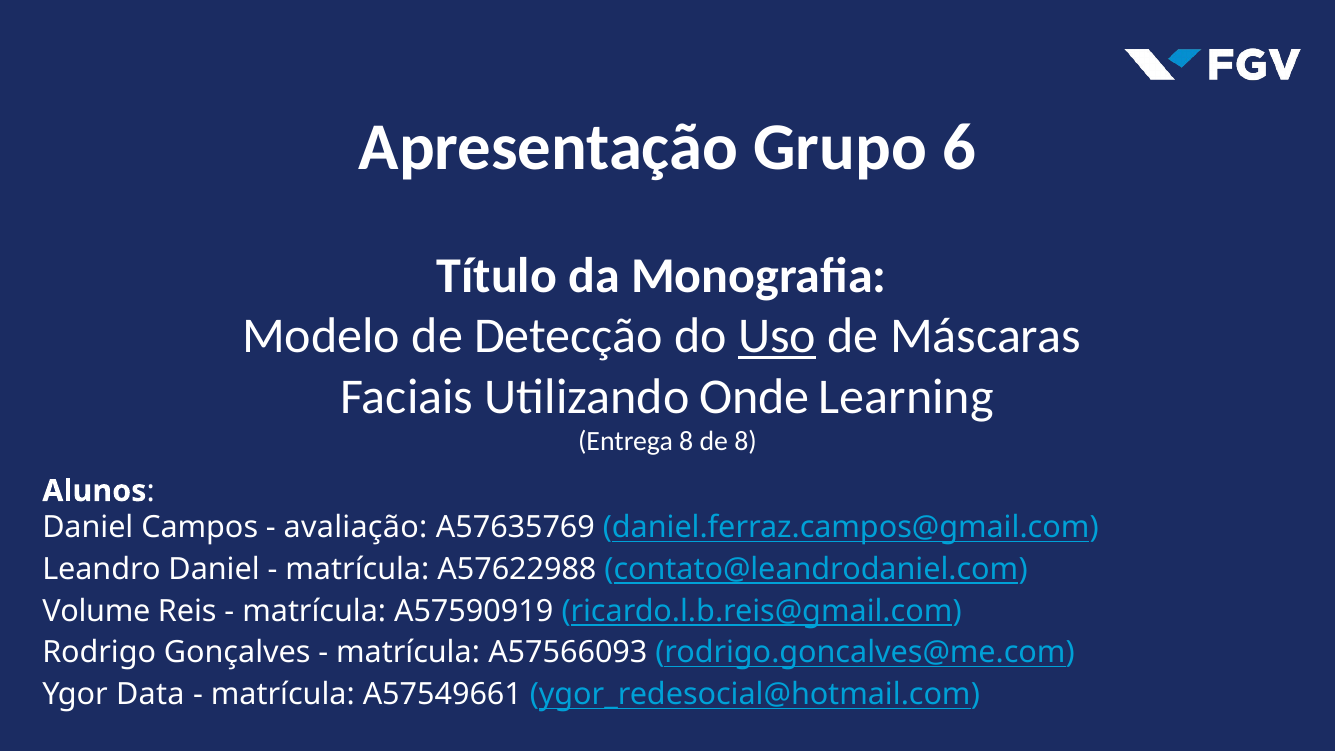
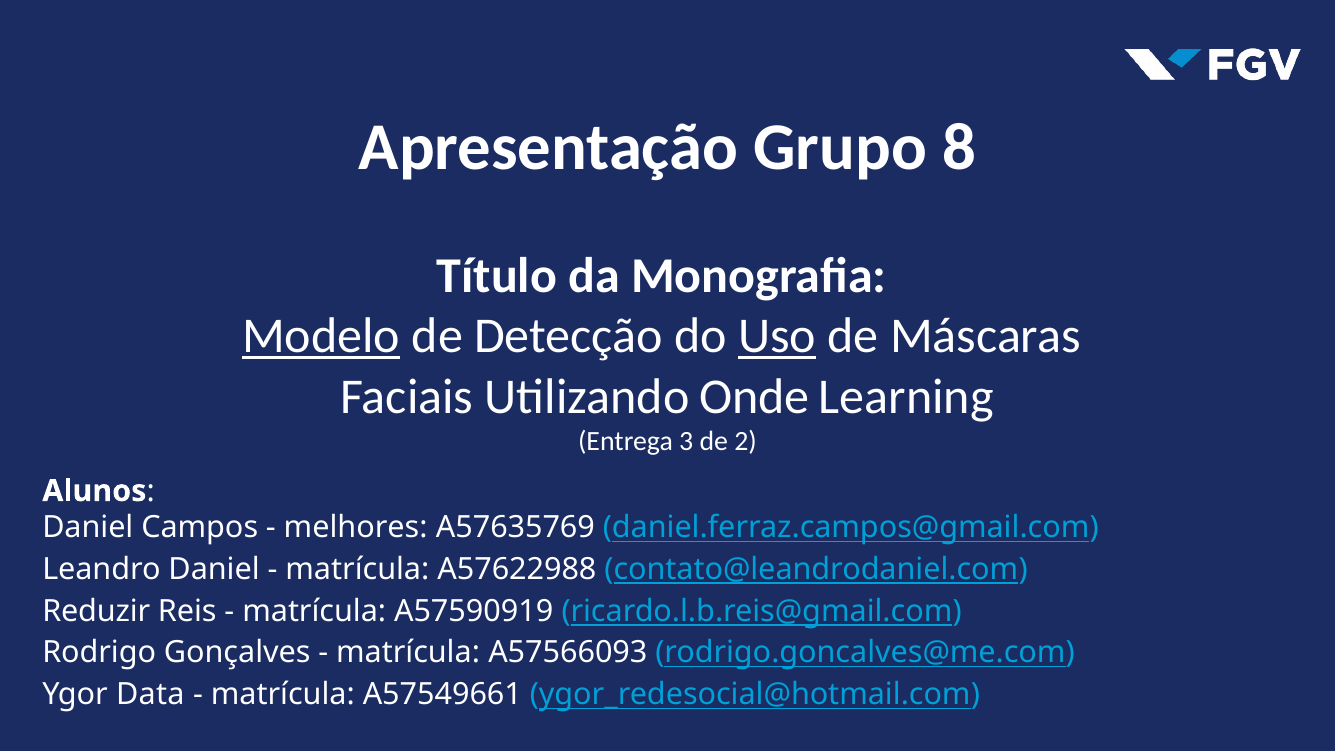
6: 6 -> 8
Modelo underline: none -> present
Entrega 8: 8 -> 3
de 8: 8 -> 2
avaliação: avaliação -> melhores
Volume: Volume -> Reduzir
